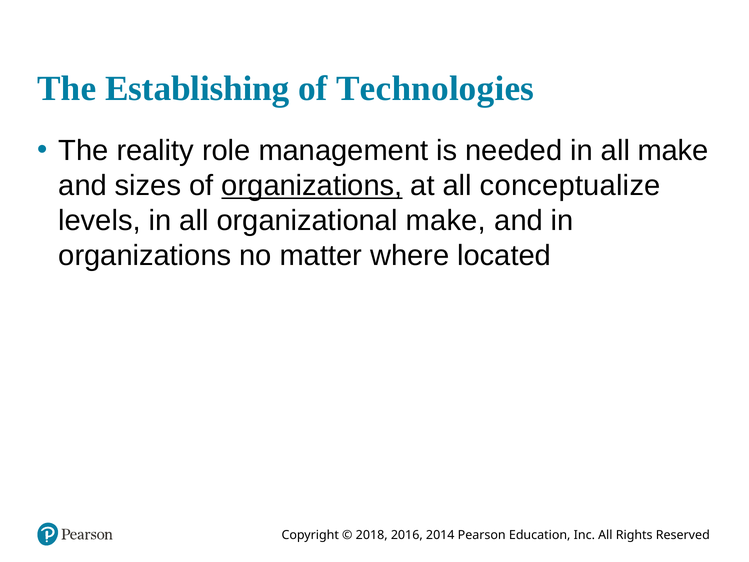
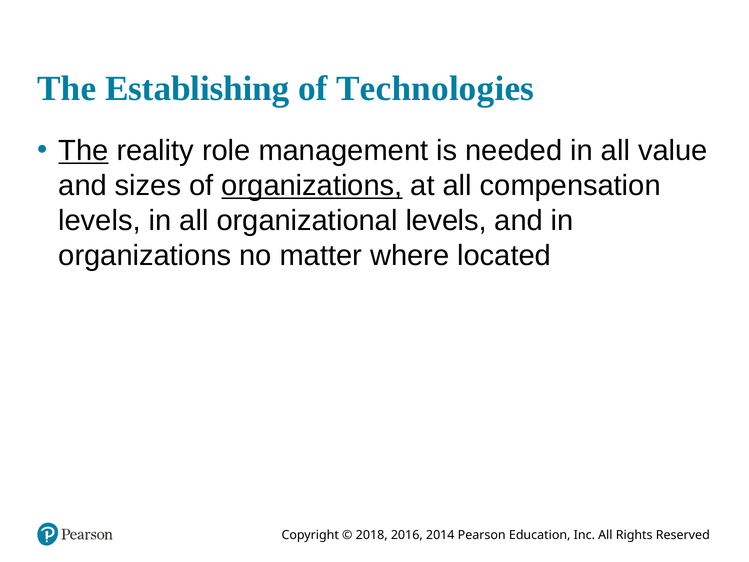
The at (83, 151) underline: none -> present
all make: make -> value
conceptualize: conceptualize -> compensation
organizational make: make -> levels
